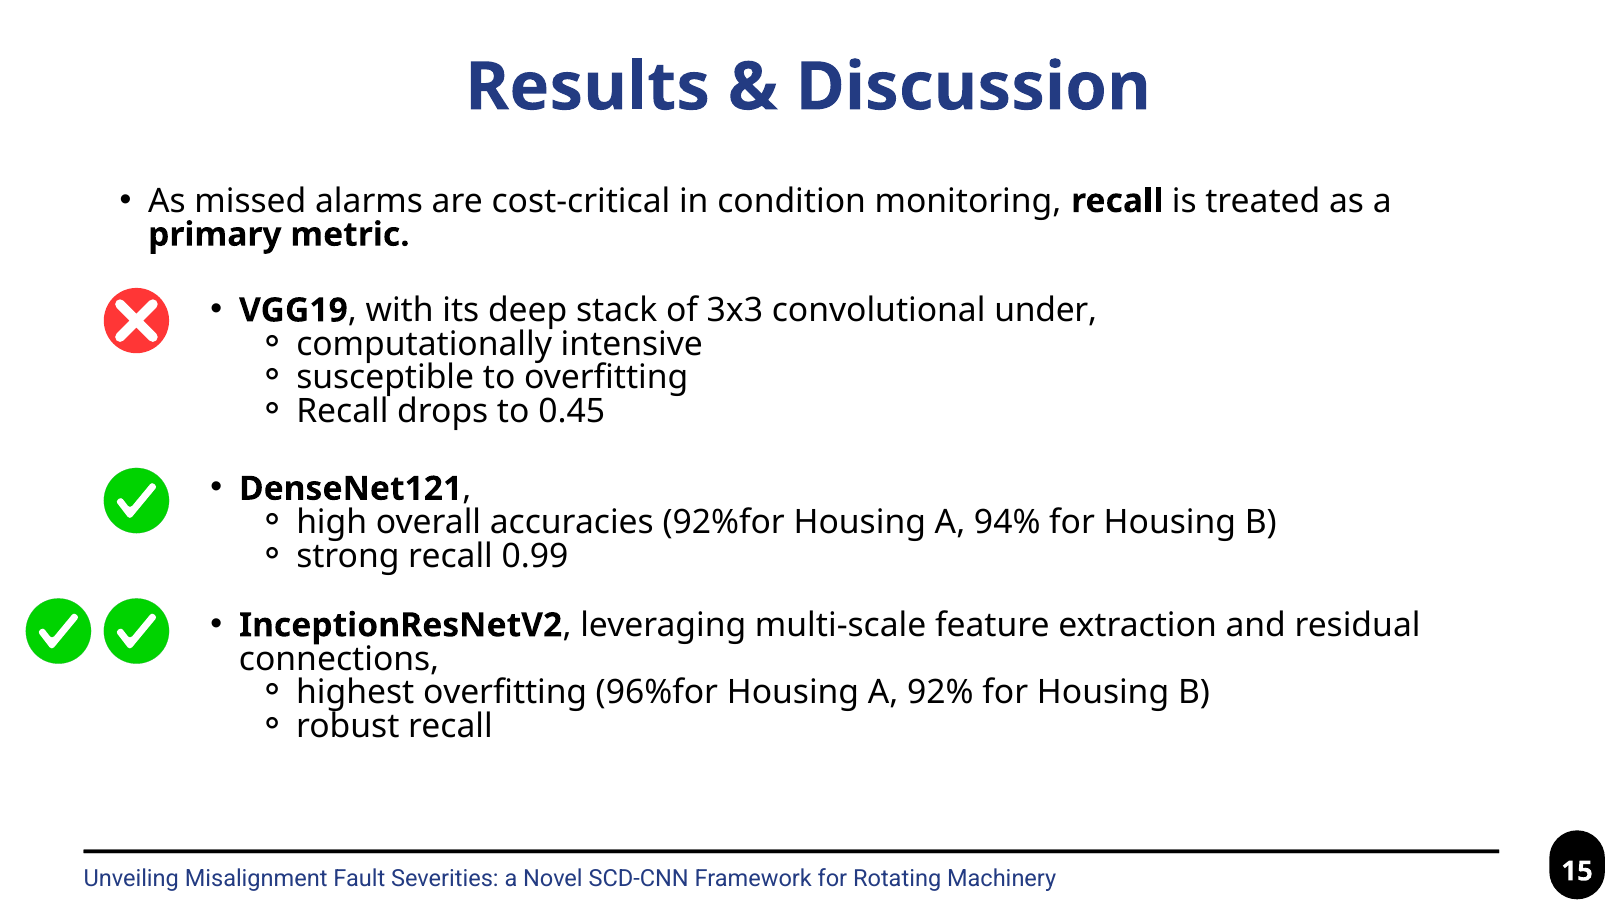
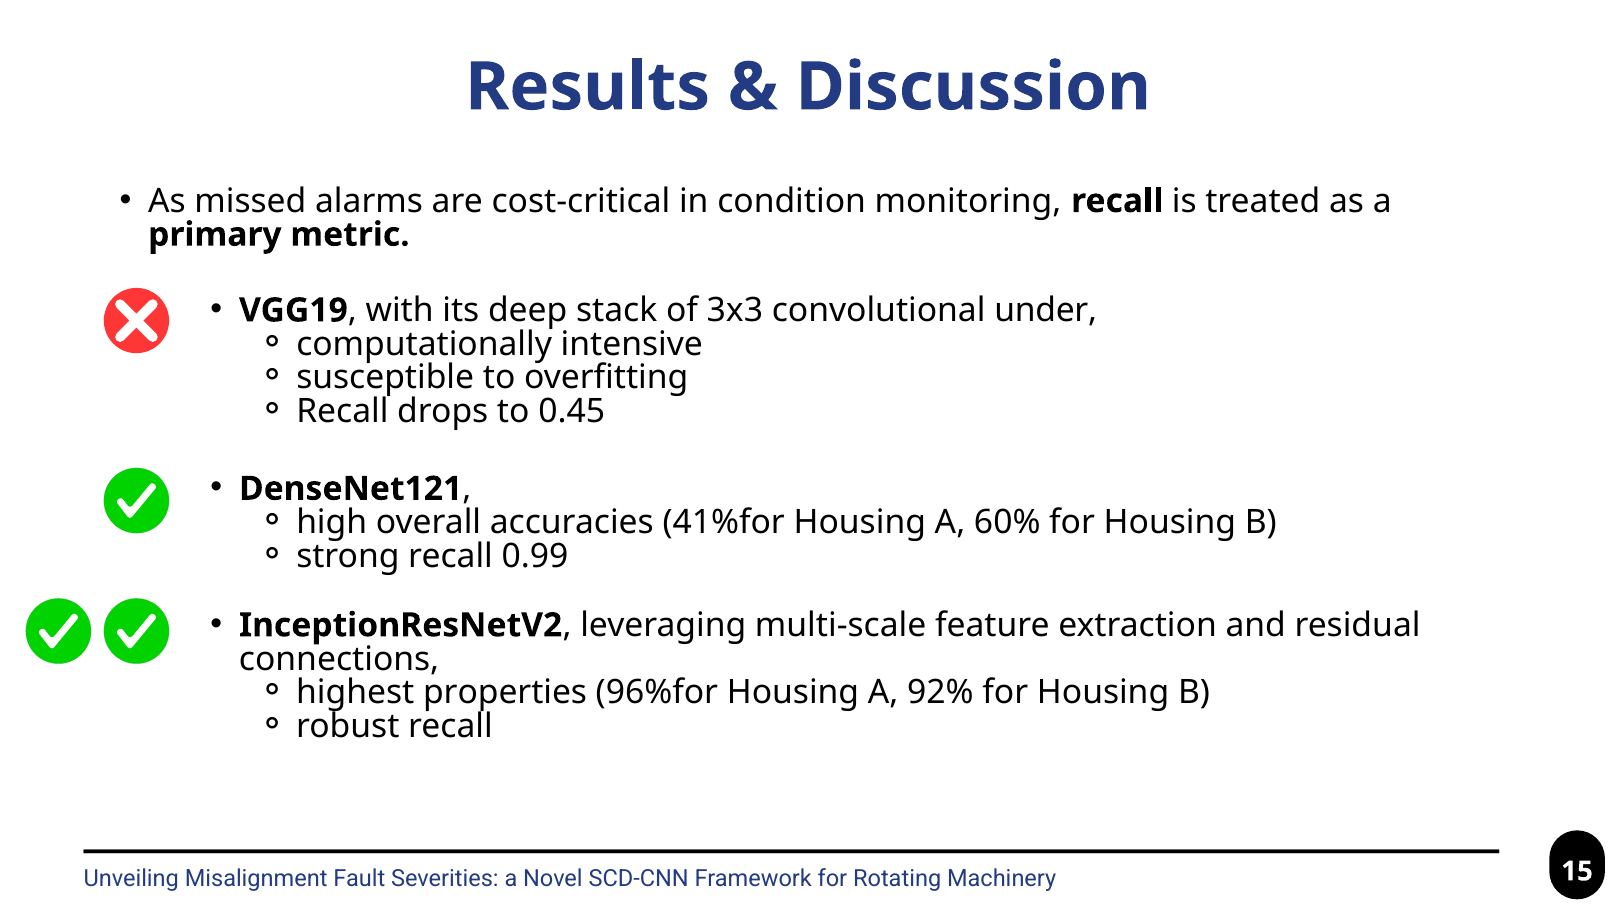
92%for: 92%for -> 41%for
94%: 94% -> 60%
highest overfitting: overfitting -> properties
